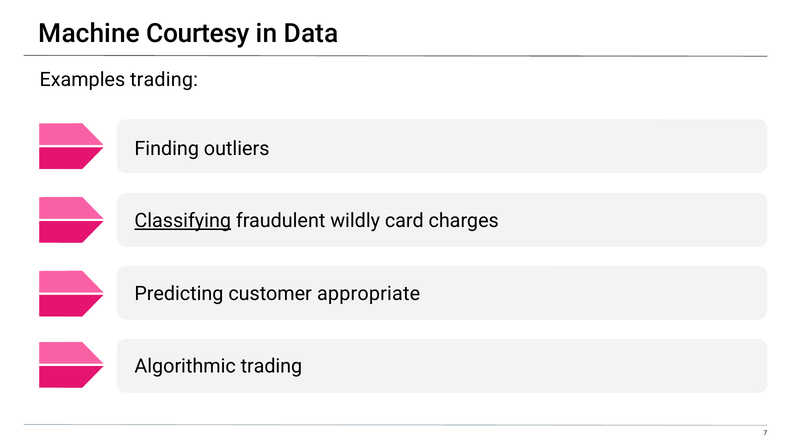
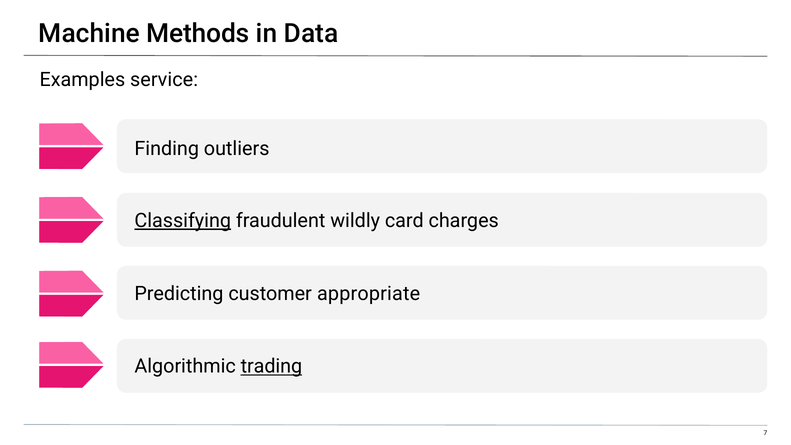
Courtesy: Courtesy -> Methods
Examples trading: trading -> service
trading at (271, 366) underline: none -> present
